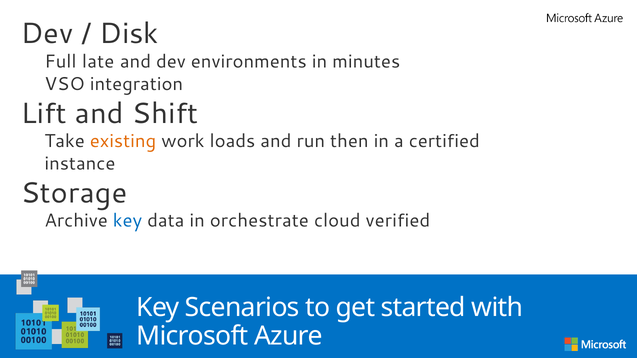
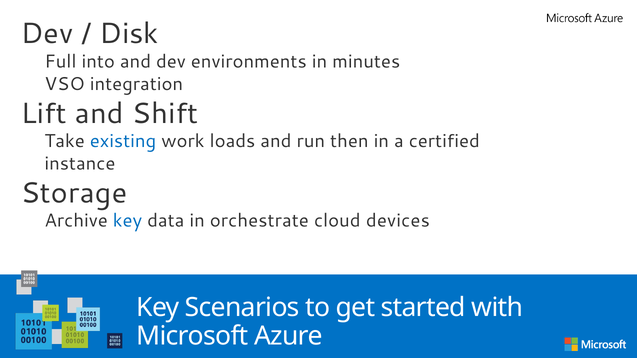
late: late -> into
existing colour: orange -> blue
verified: verified -> devices
